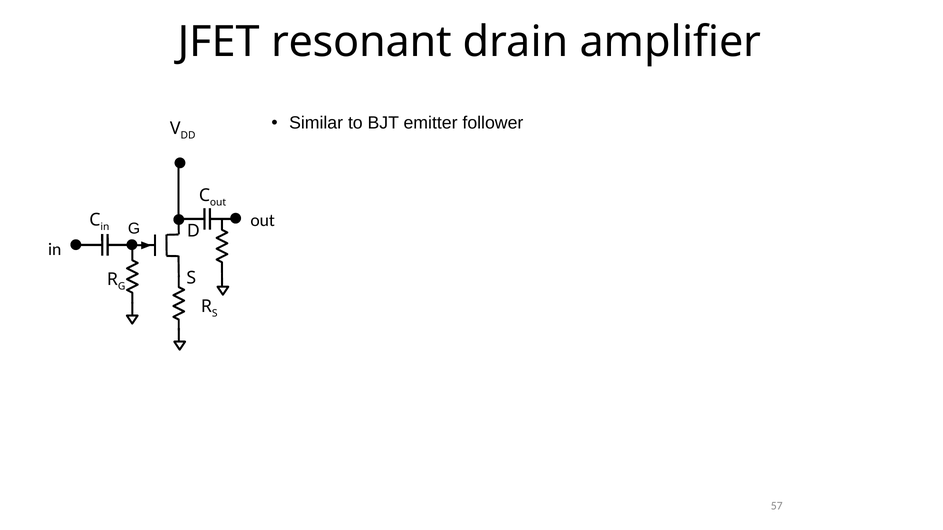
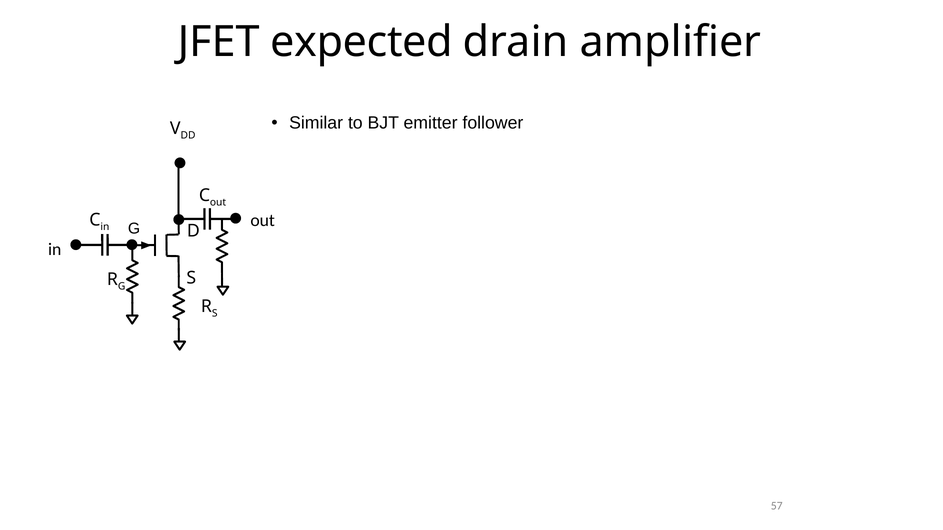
resonant: resonant -> expected
